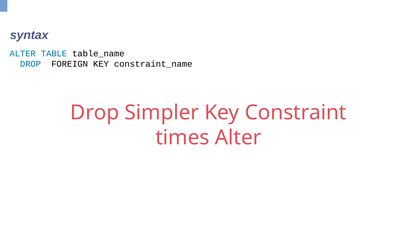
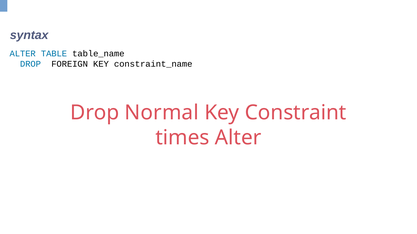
Simpler: Simpler -> Normal
